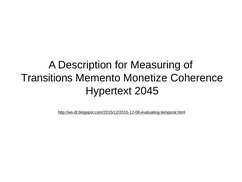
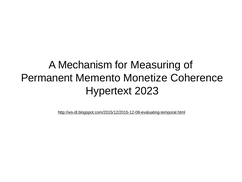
Description: Description -> Mechanism
Transitions: Transitions -> Permanent
2045: 2045 -> 2023
